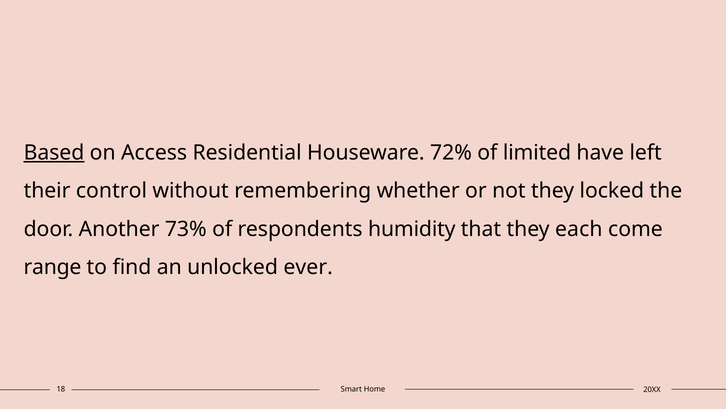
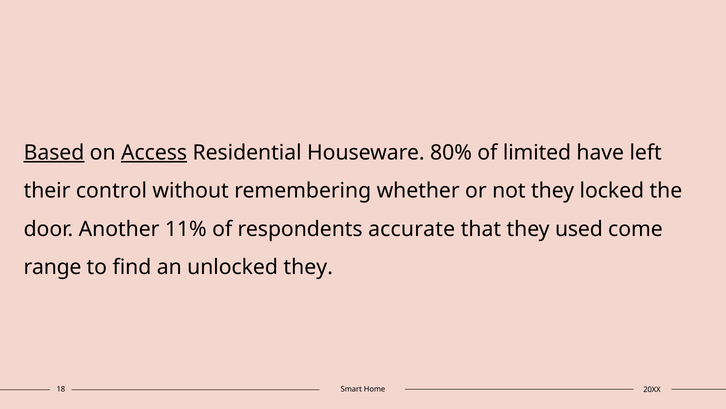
Access underline: none -> present
72%: 72% -> 80%
73%: 73% -> 11%
humidity: humidity -> accurate
each: each -> used
unlocked ever: ever -> they
